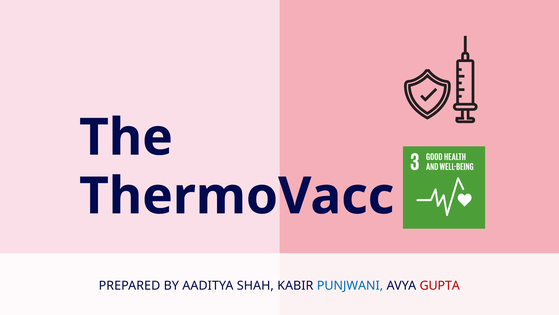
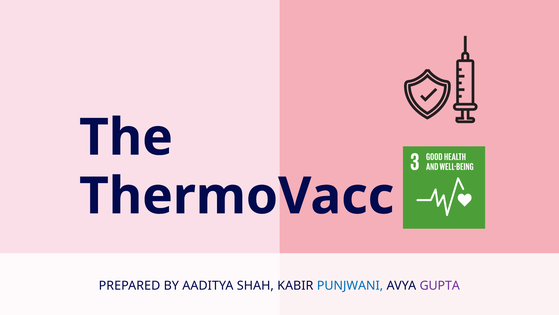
GUPTA colour: red -> purple
